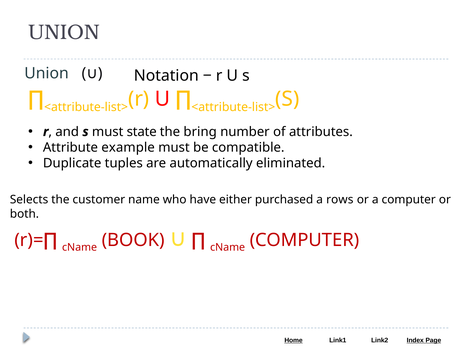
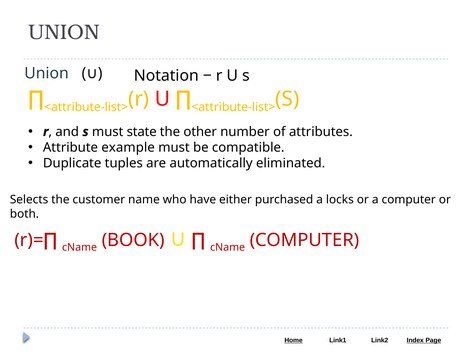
bring: bring -> other
rows: rows -> locks
